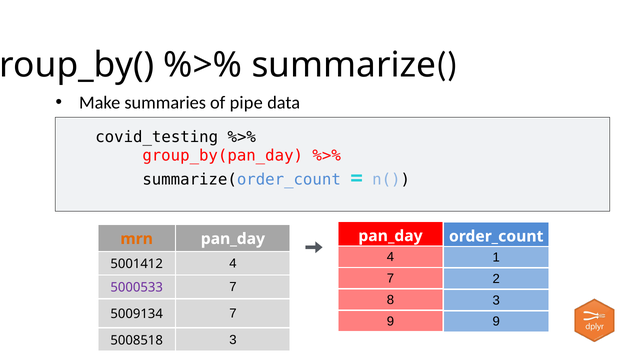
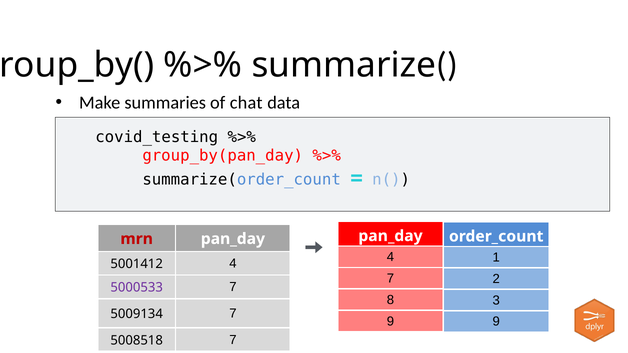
pipe: pipe -> chat
mrn colour: orange -> red
5008518 3: 3 -> 7
